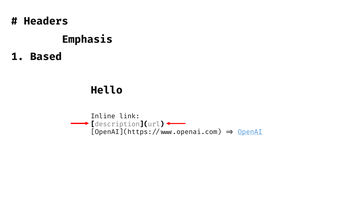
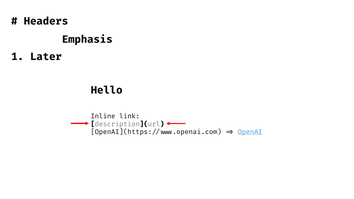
Based: Based -> Later
